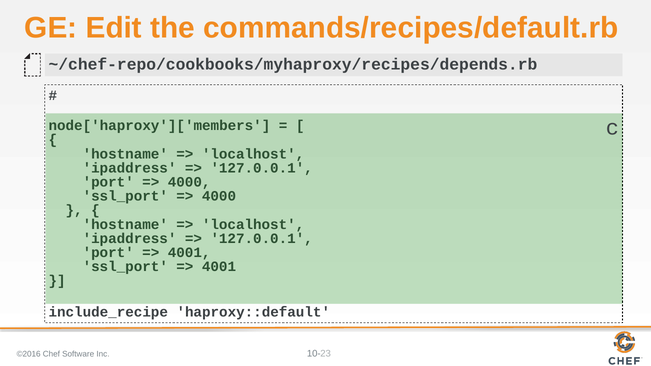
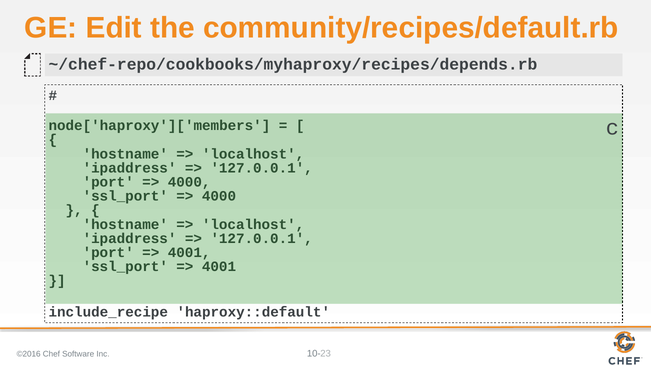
commands/recipes/default.rb: commands/recipes/default.rb -> community/recipes/default.rb
